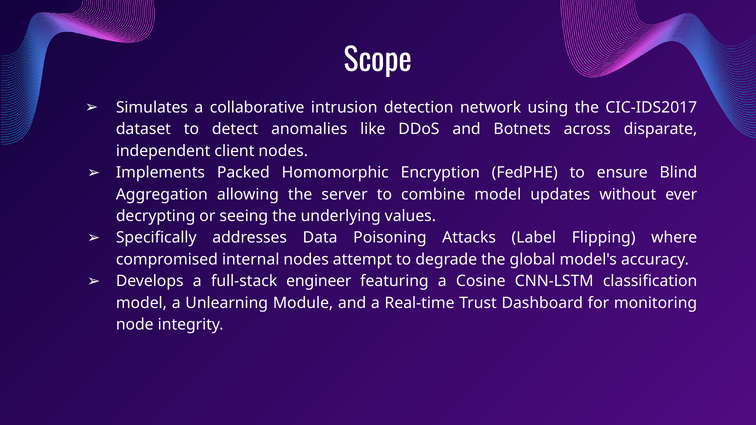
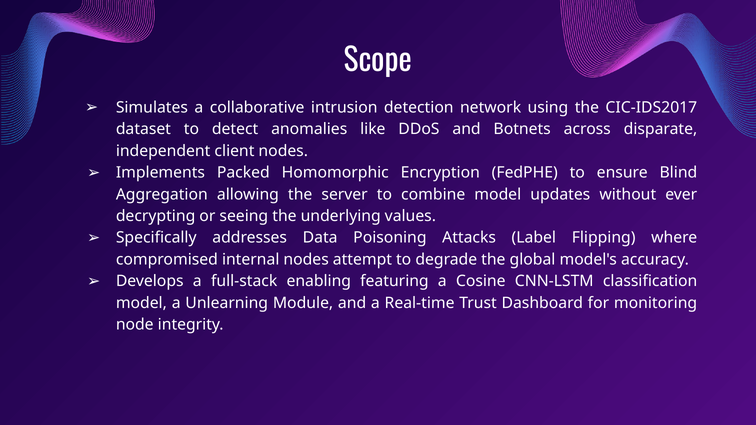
engineer: engineer -> enabling
